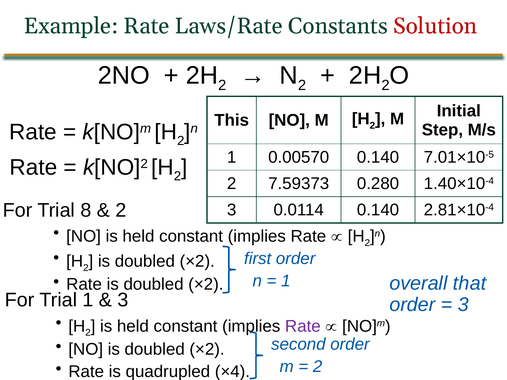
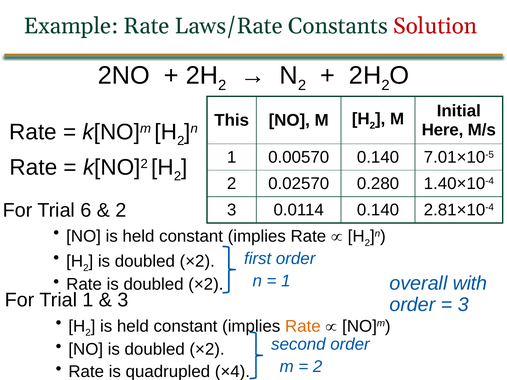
Step: Step -> Here
7.59373: 7.59373 -> 0.02570
8: 8 -> 6
that: that -> with
Rate at (303, 326) colour: purple -> orange
